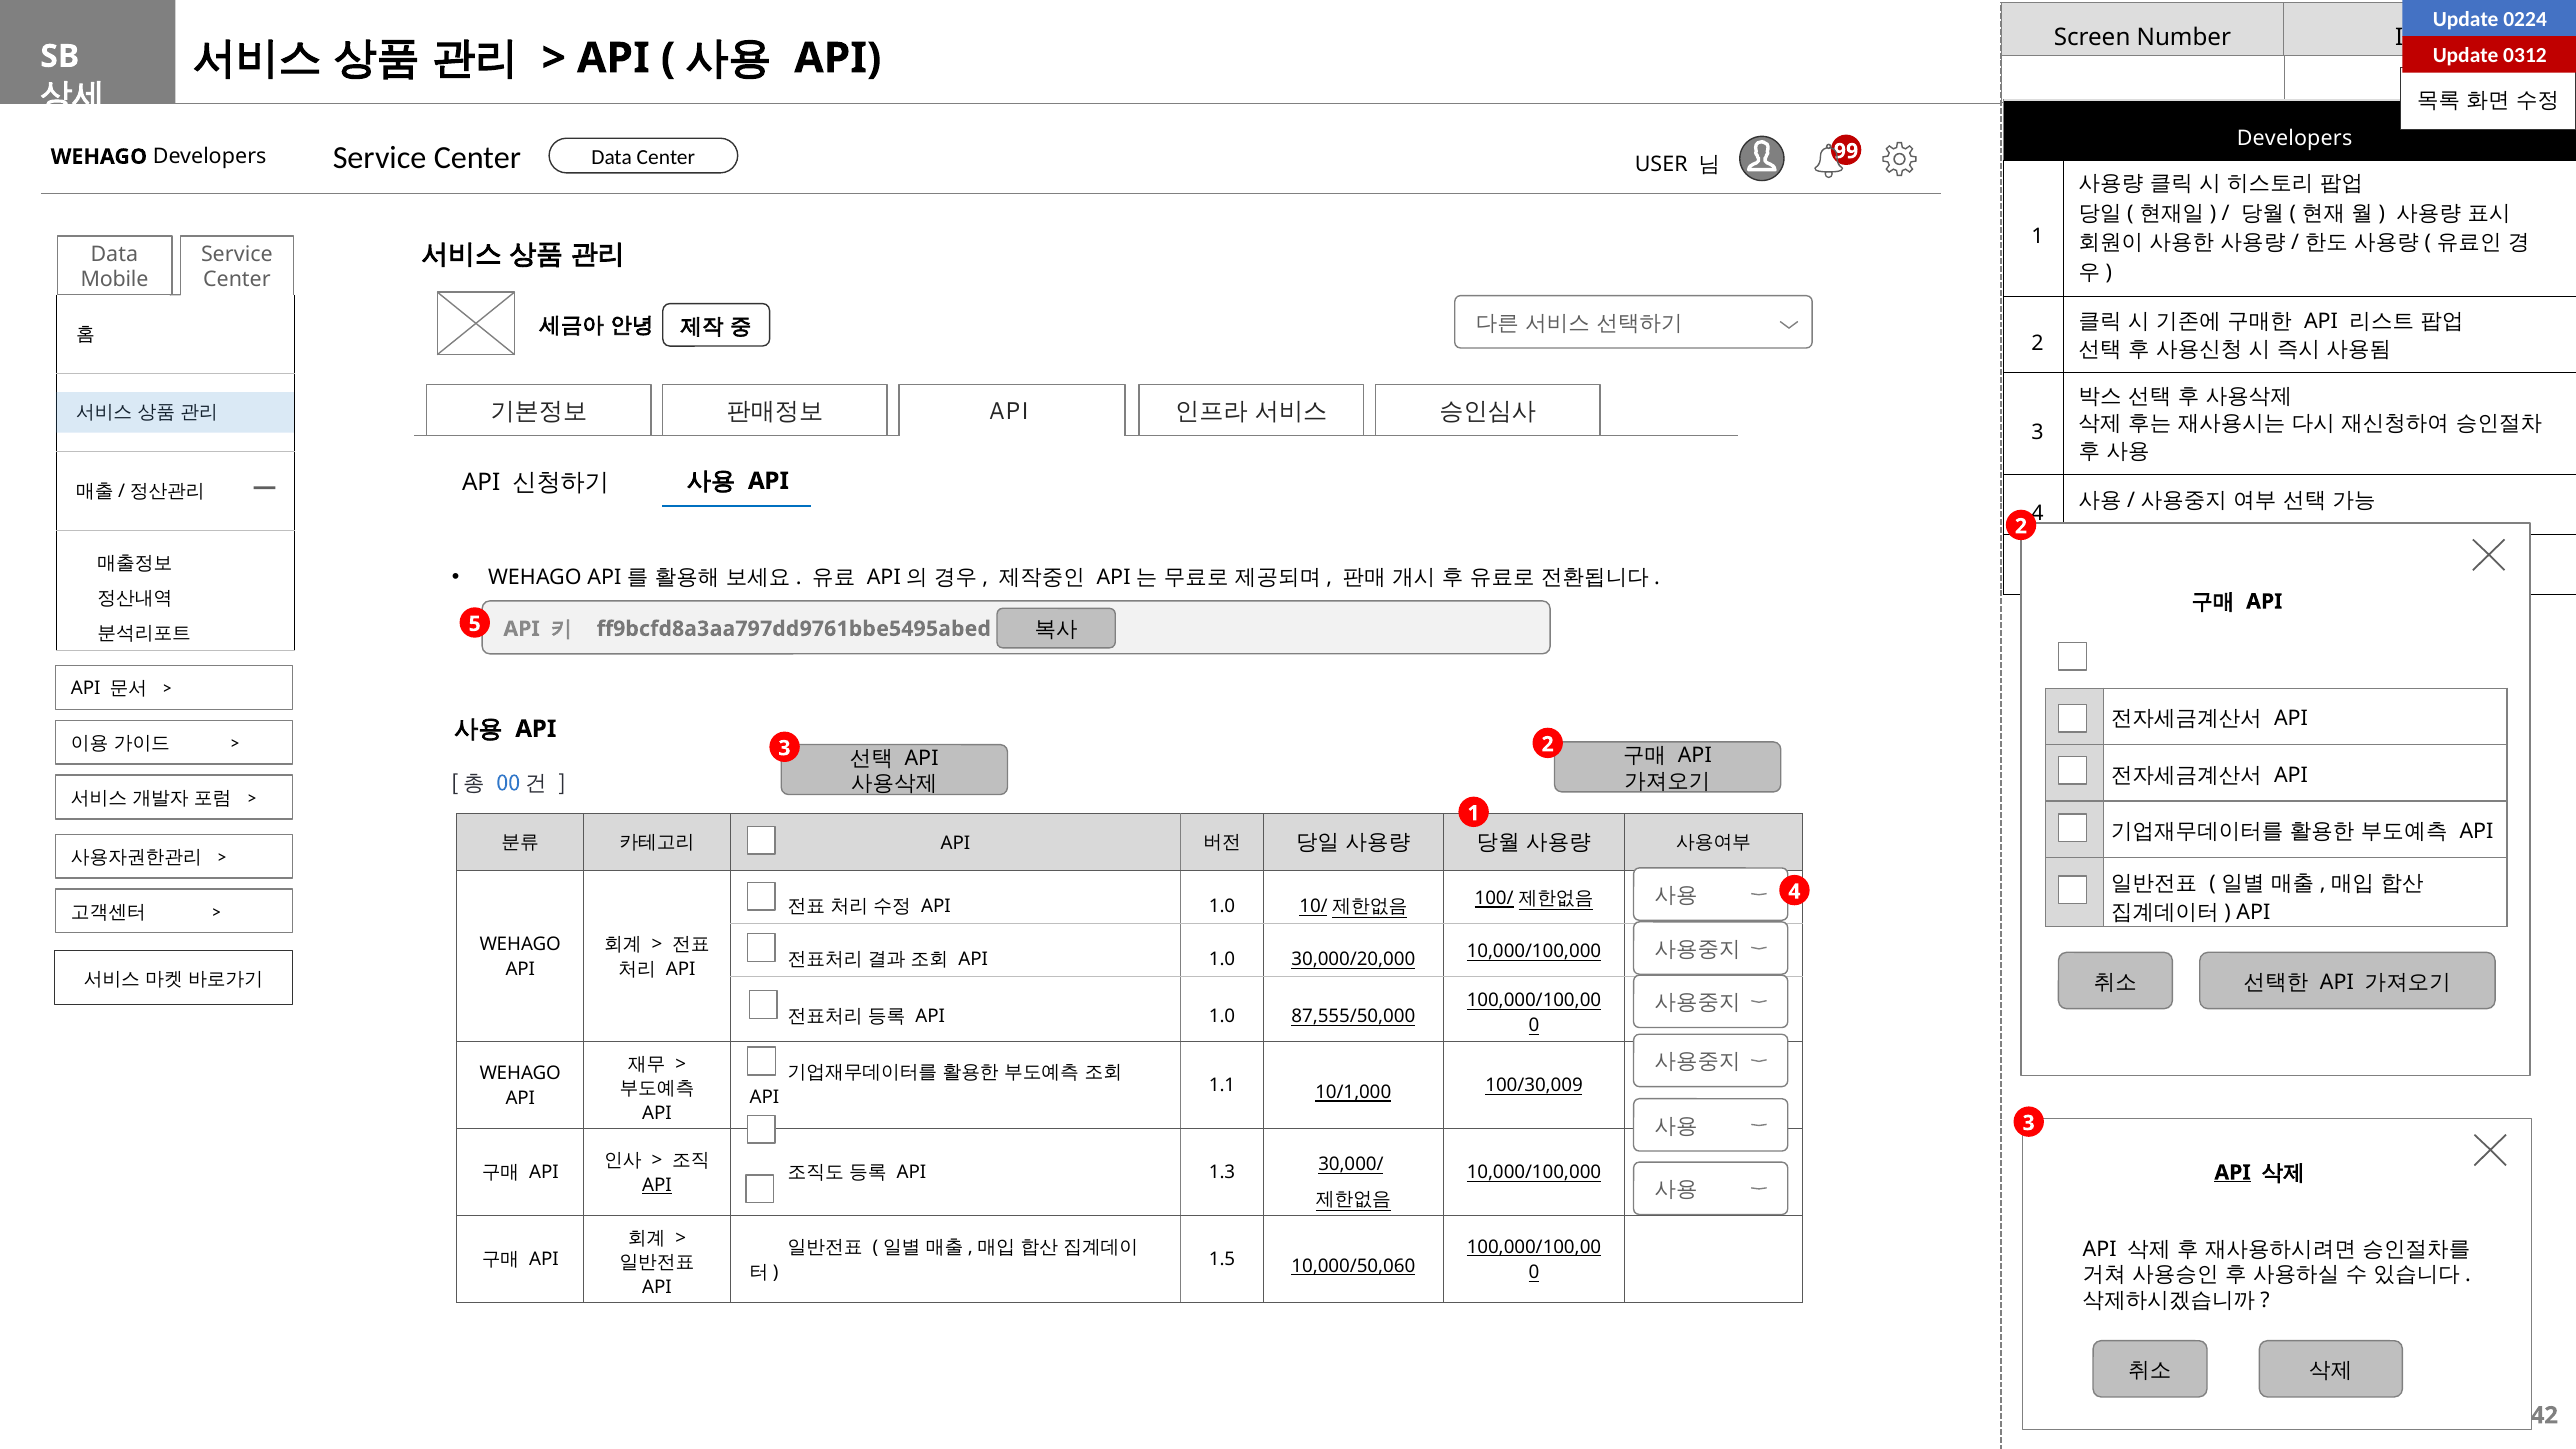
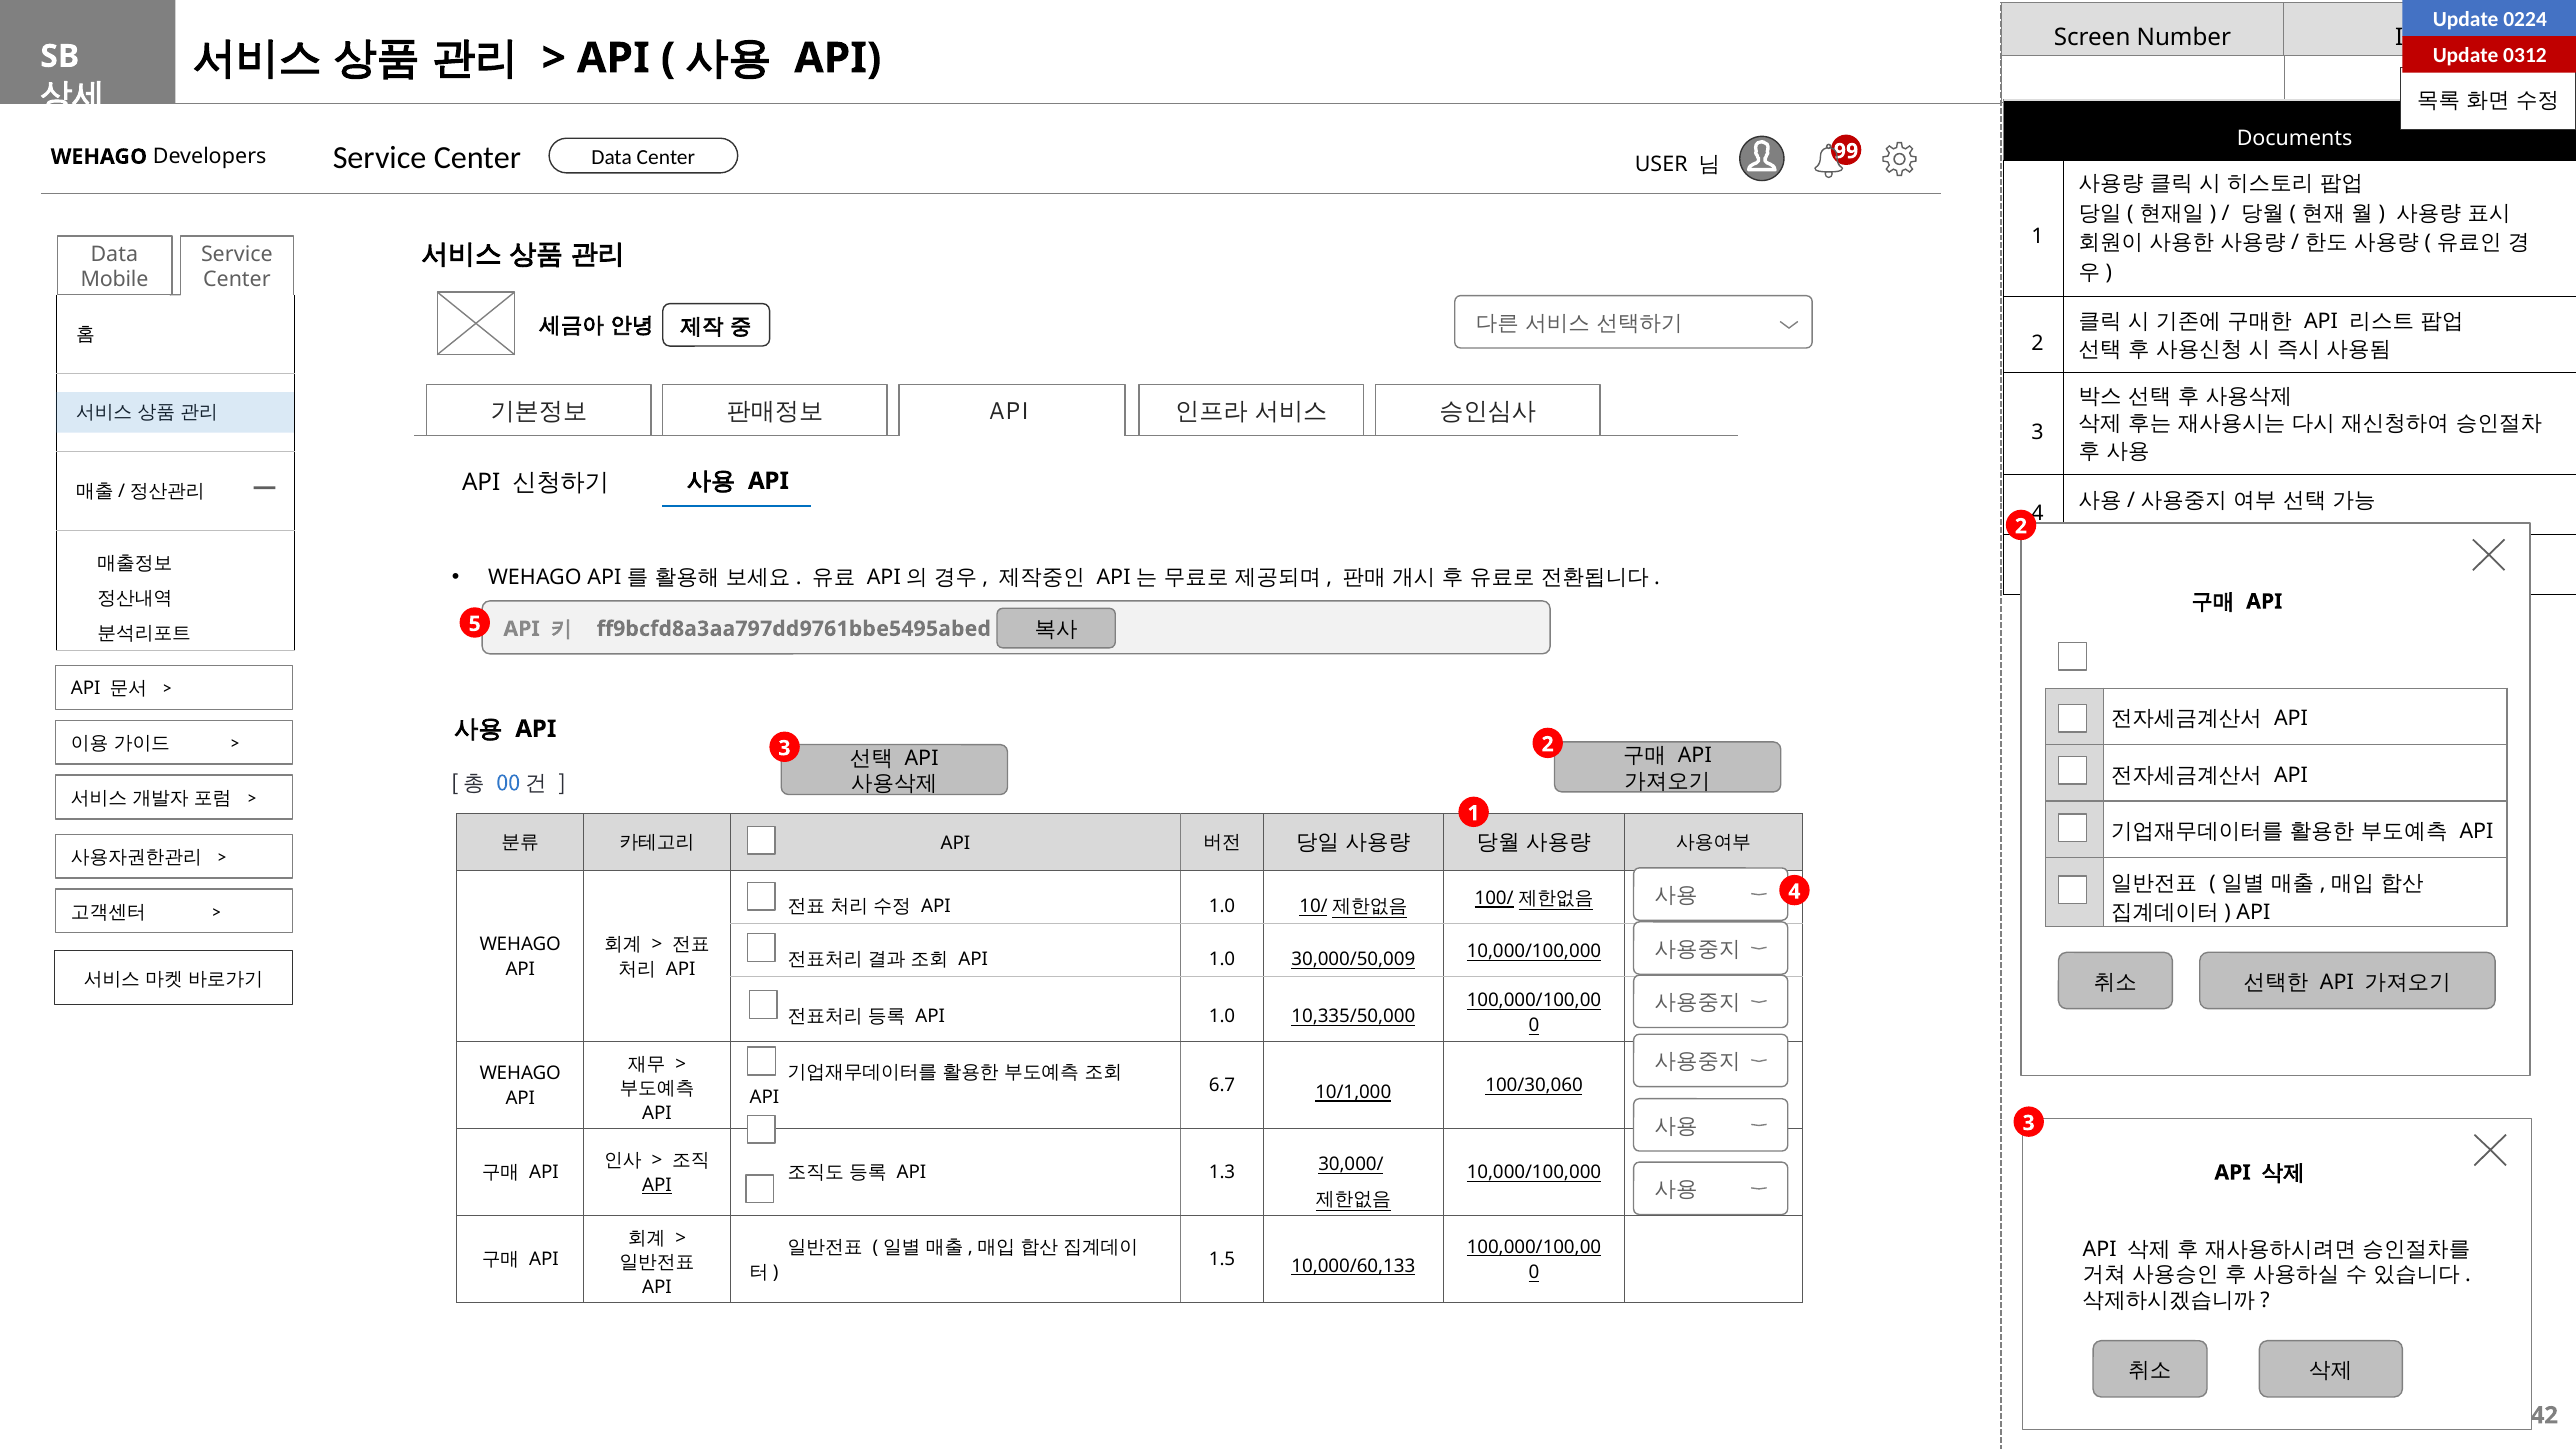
Developers at (2295, 139): Developers -> Documents
30,000/20,000: 30,000/20,000 -> 30,000/50,009
87,555/50,000: 87,555/50,000 -> 10,335/50,000
1.1: 1.1 -> 6.7
100/30,009: 100/30,009 -> 100/30,060
API at (2233, 1173) underline: present -> none
10,000/50,060: 10,000/50,060 -> 10,000/60,133
